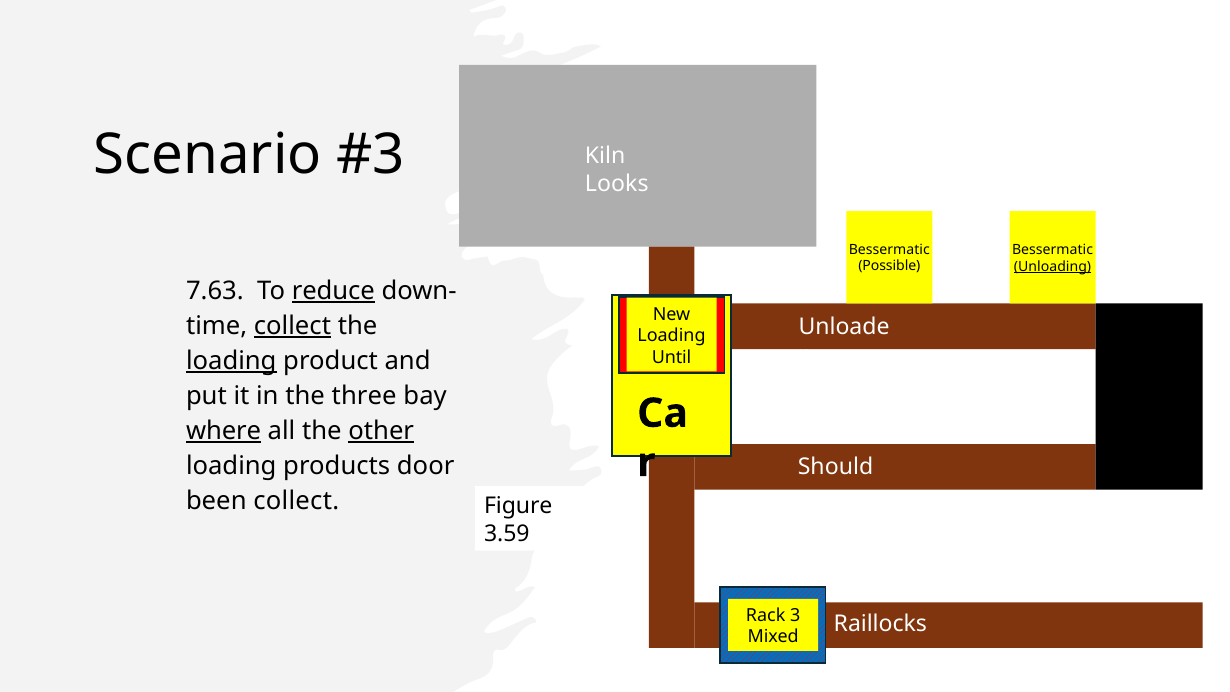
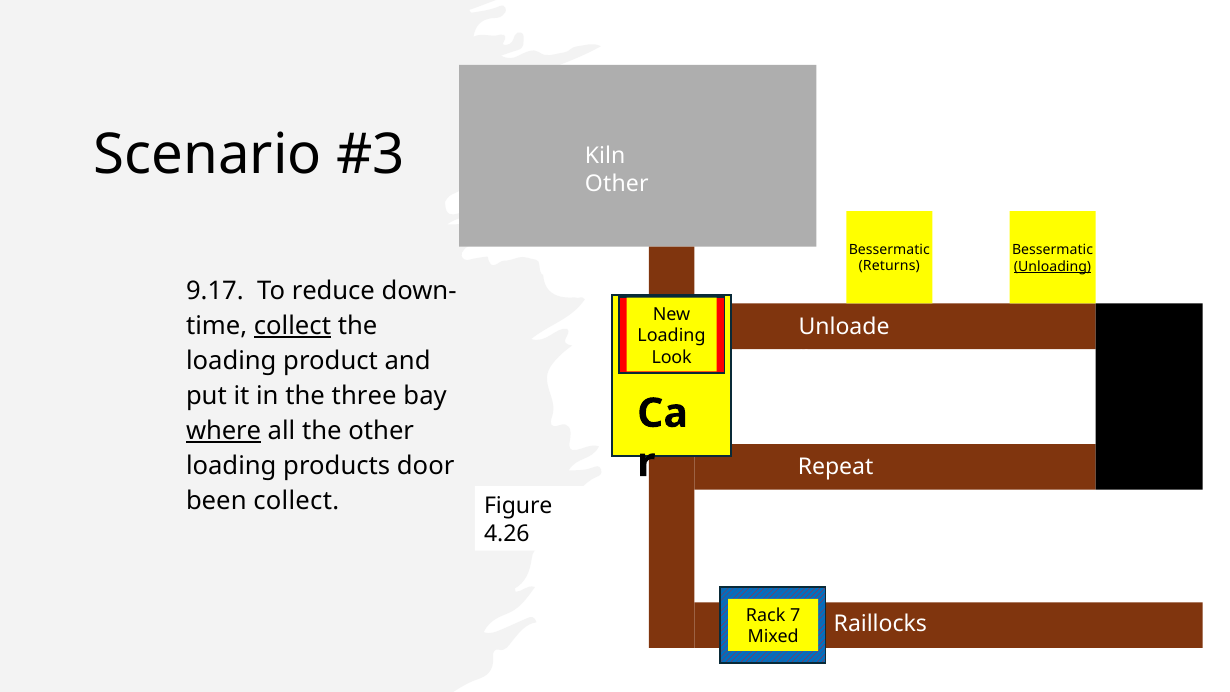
Looks at (617, 184): Looks -> Other
Possible: Possible -> Returns
7.63: 7.63 -> 9.17
reduce underline: present -> none
Until: Until -> Look
loading at (231, 361) underline: present -> none
other at (381, 431) underline: present -> none
Should: Should -> Repeat
3.59: 3.59 -> 4.26
3: 3 -> 7
